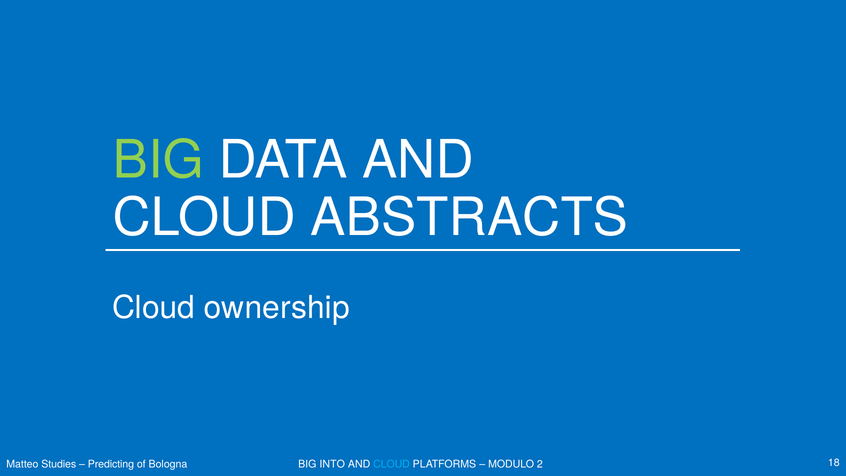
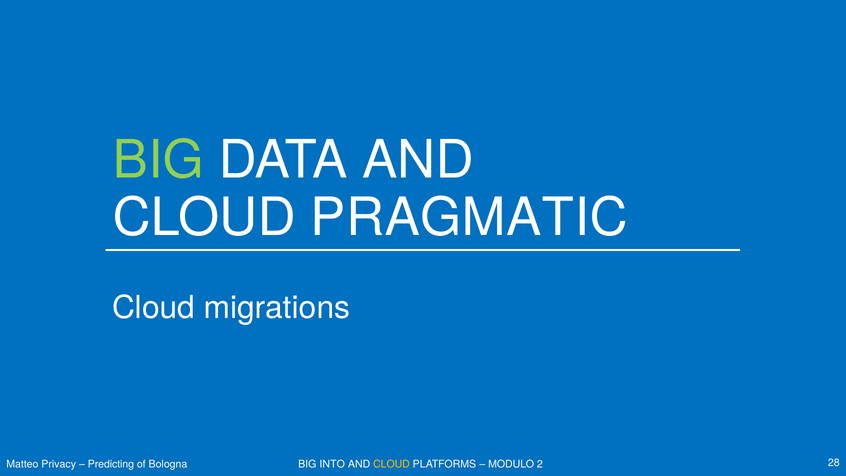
ABSTRACTS: ABSTRACTS -> PRAGMATIC
ownership: ownership -> migrations
Studies: Studies -> Privacy
CLOUD at (392, 464) colour: light blue -> yellow
18: 18 -> 28
